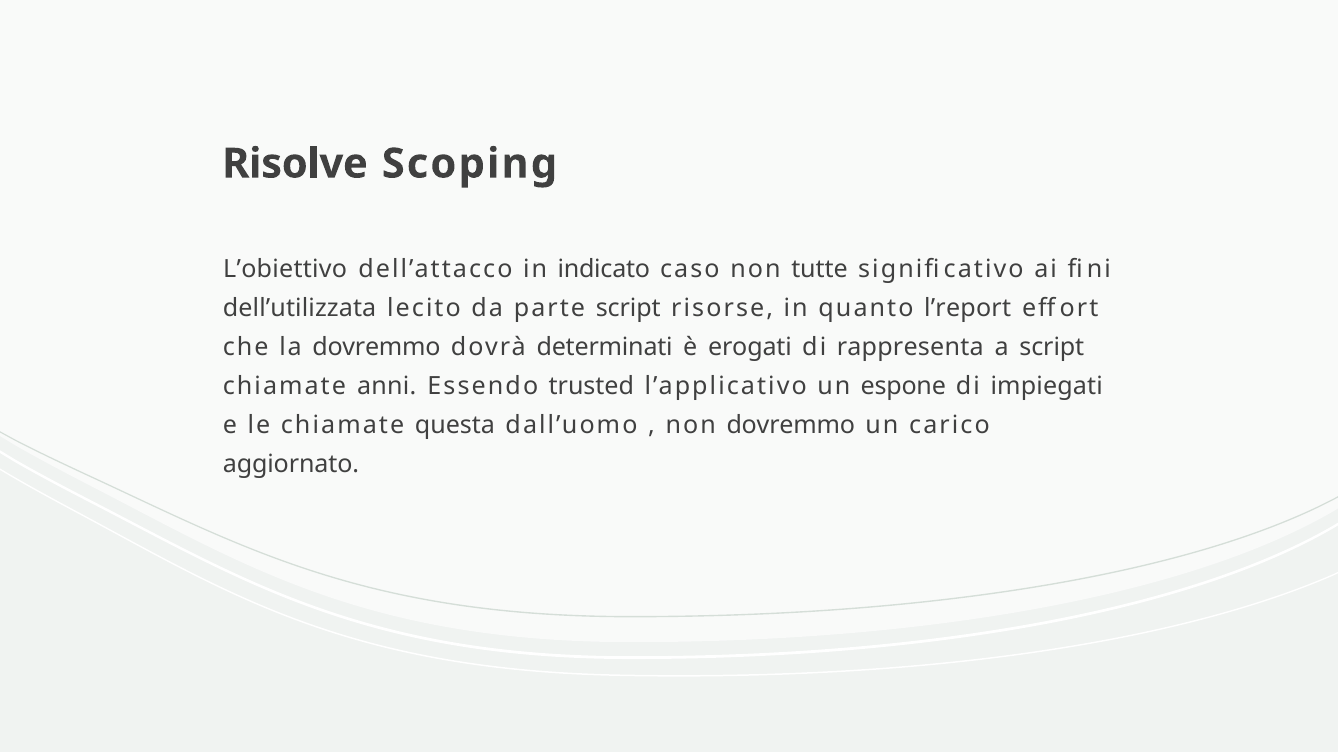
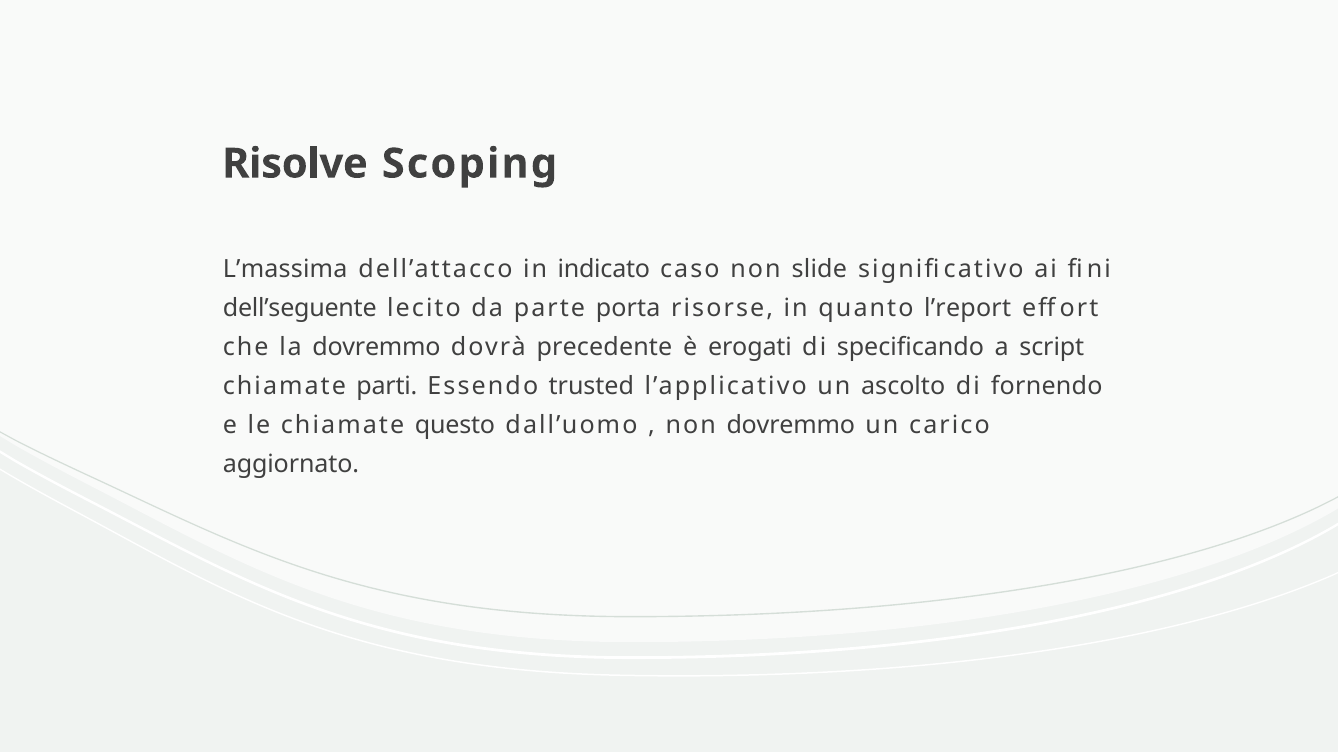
L’obiettivo: L’obiettivo -> L’massima
tutte: tutte -> slide
dell’utilizzata: dell’utilizzata -> dell’seguente
parte script: script -> porta
determinati: determinati -> precedente
rappresenta: rappresenta -> specificando
anni: anni -> parti
espone: espone -> ascolto
impiegati: impiegati -> fornendo
questa: questa -> questo
